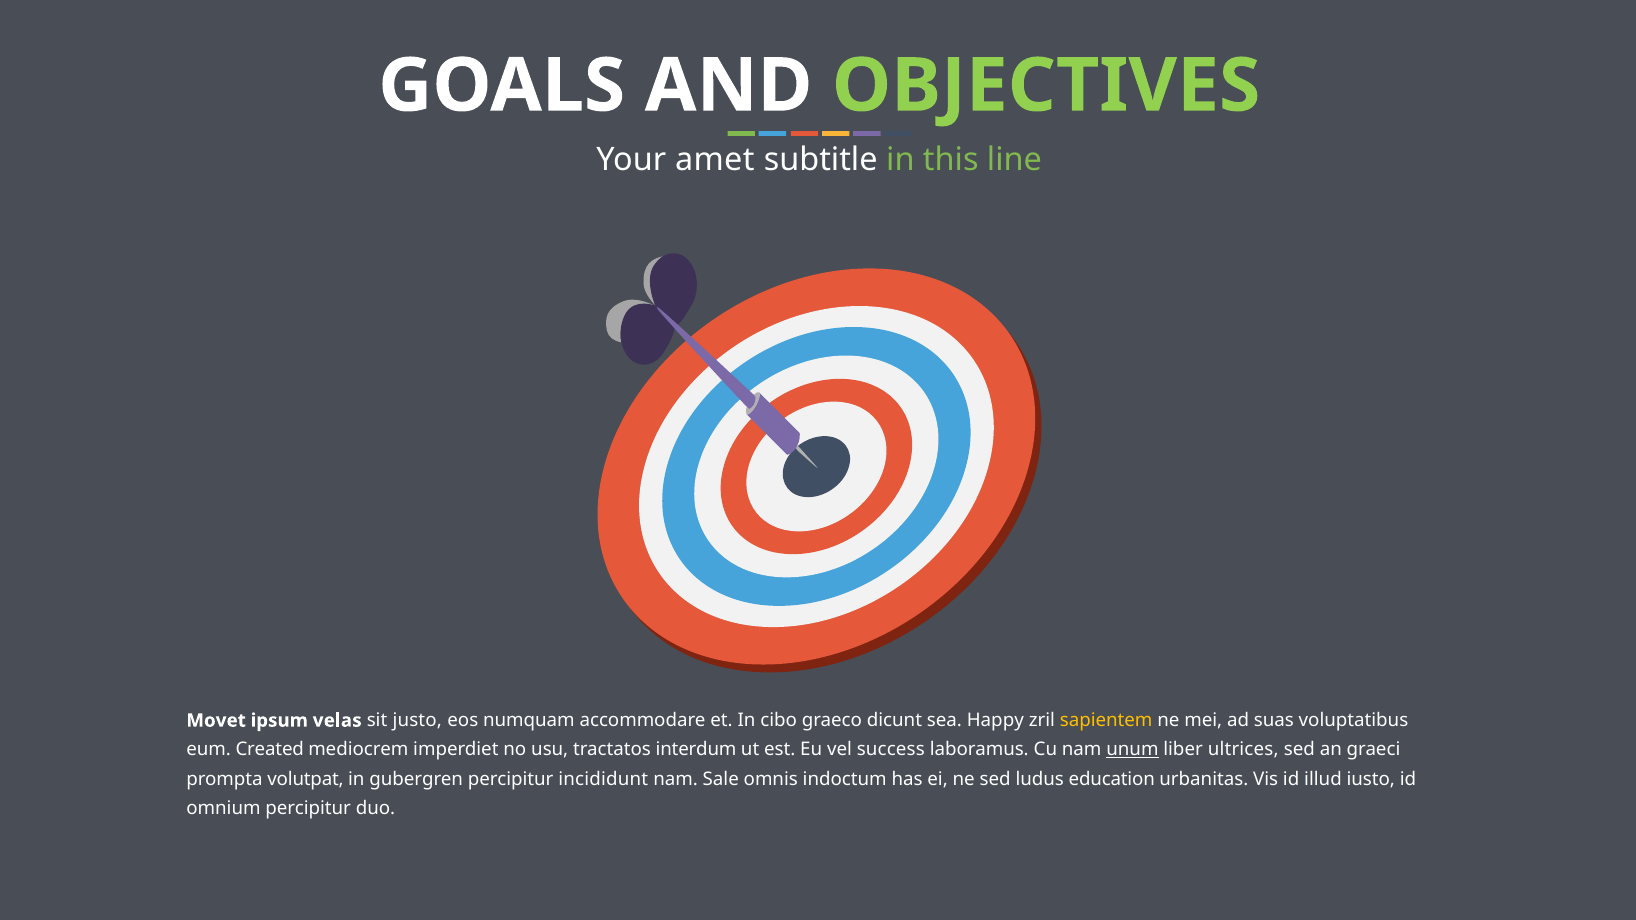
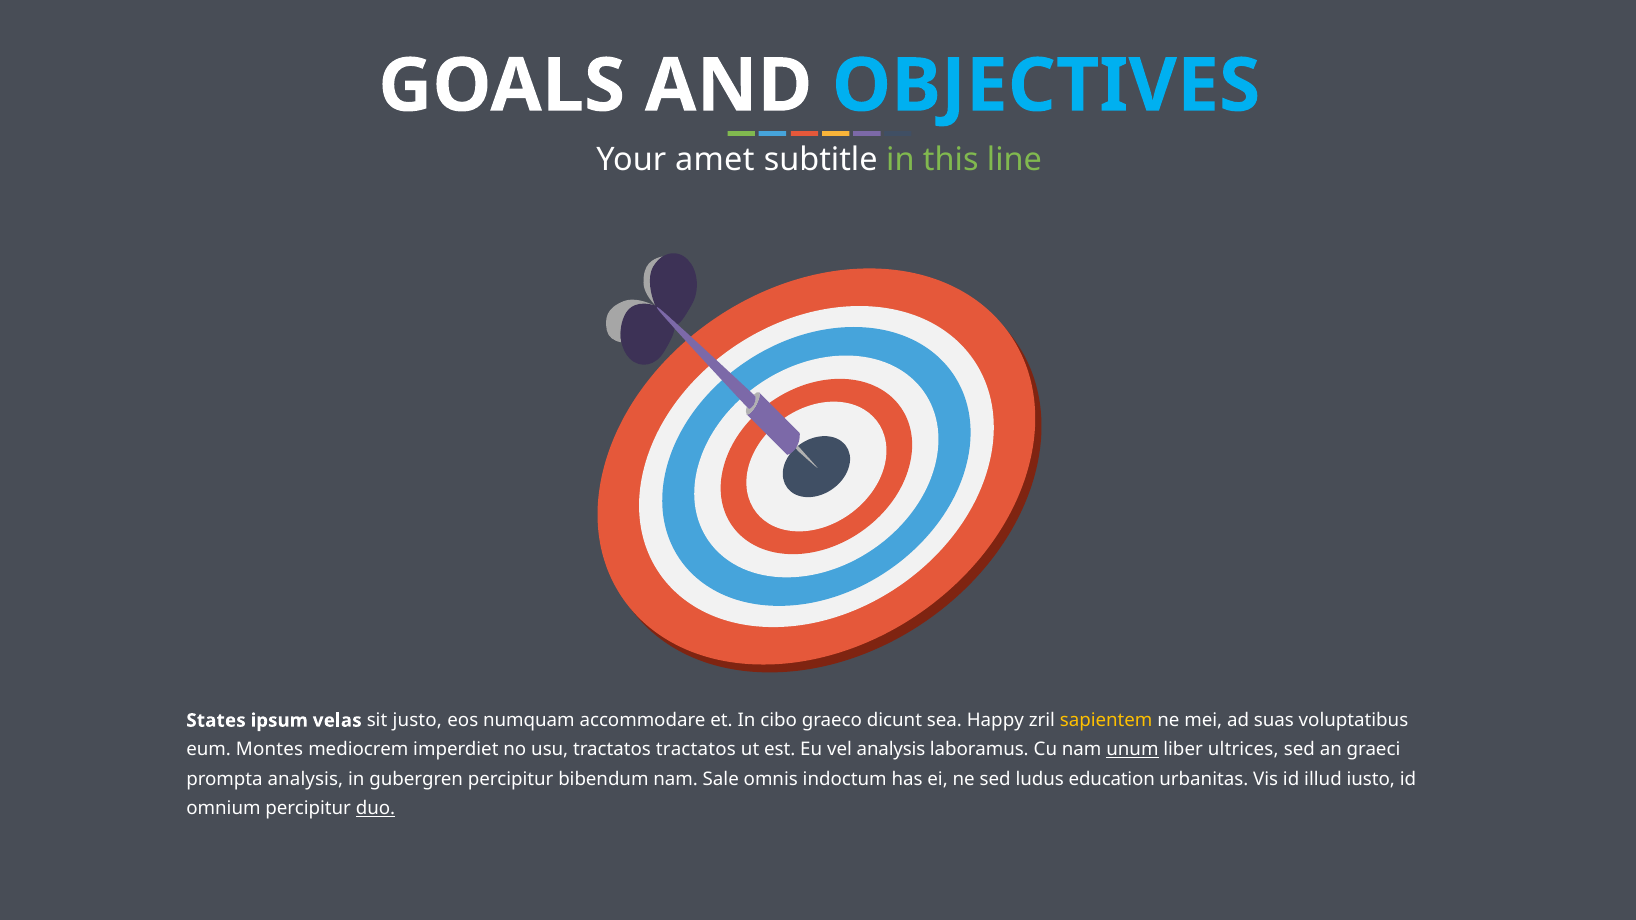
OBJECTIVES colour: light green -> light blue
Movet: Movet -> States
Created: Created -> Montes
tractatos interdum: interdum -> tractatos
vel success: success -> analysis
prompta volutpat: volutpat -> analysis
incididunt: incididunt -> bibendum
duo underline: none -> present
